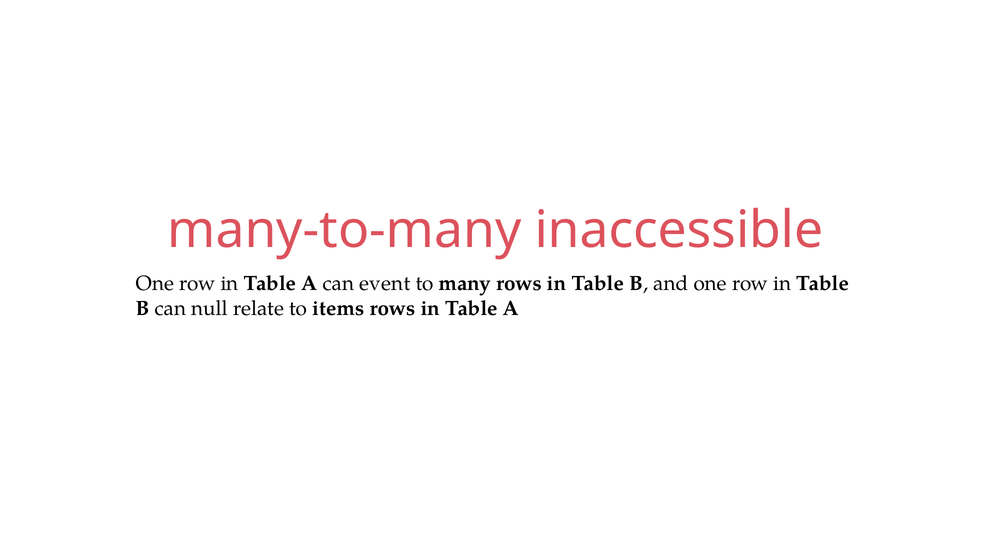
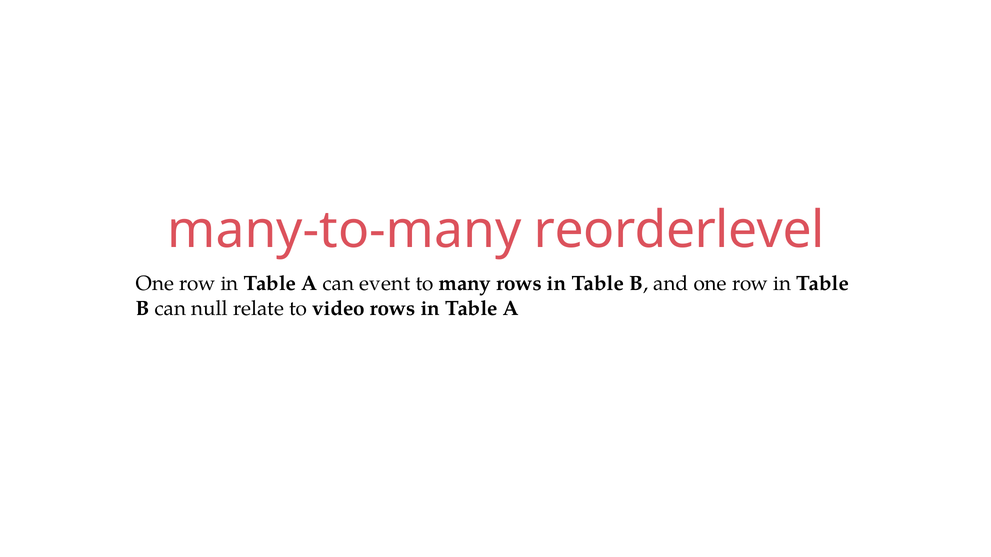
inaccessible: inaccessible -> reorderlevel
items: items -> video
